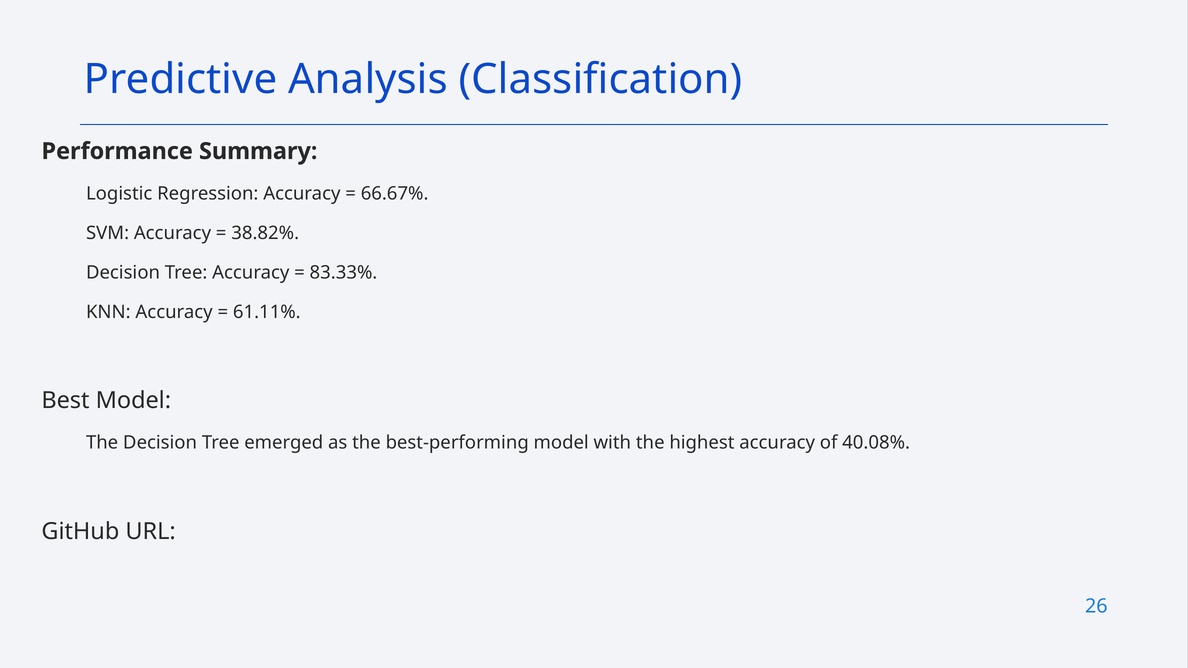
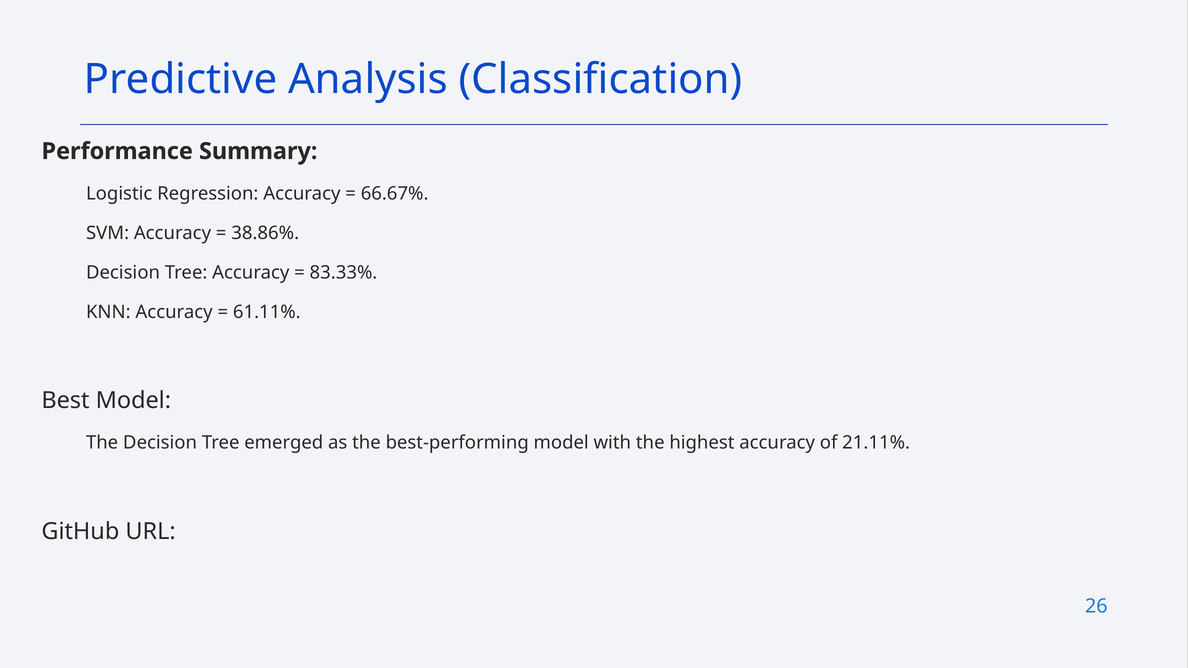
38.82%: 38.82% -> 38.86%
40.08%: 40.08% -> 21.11%
